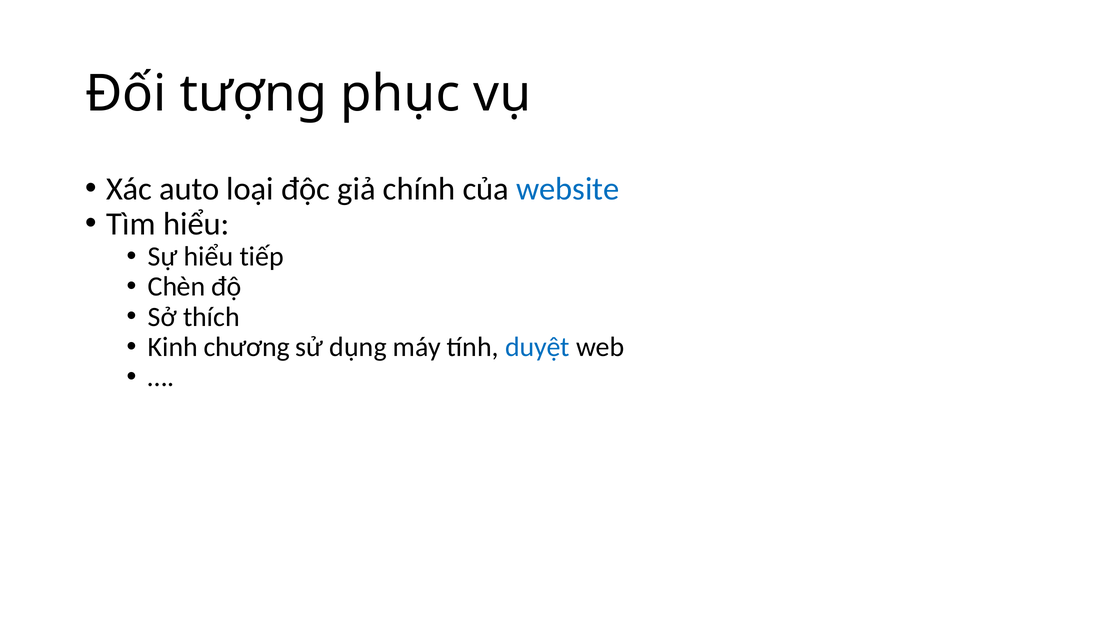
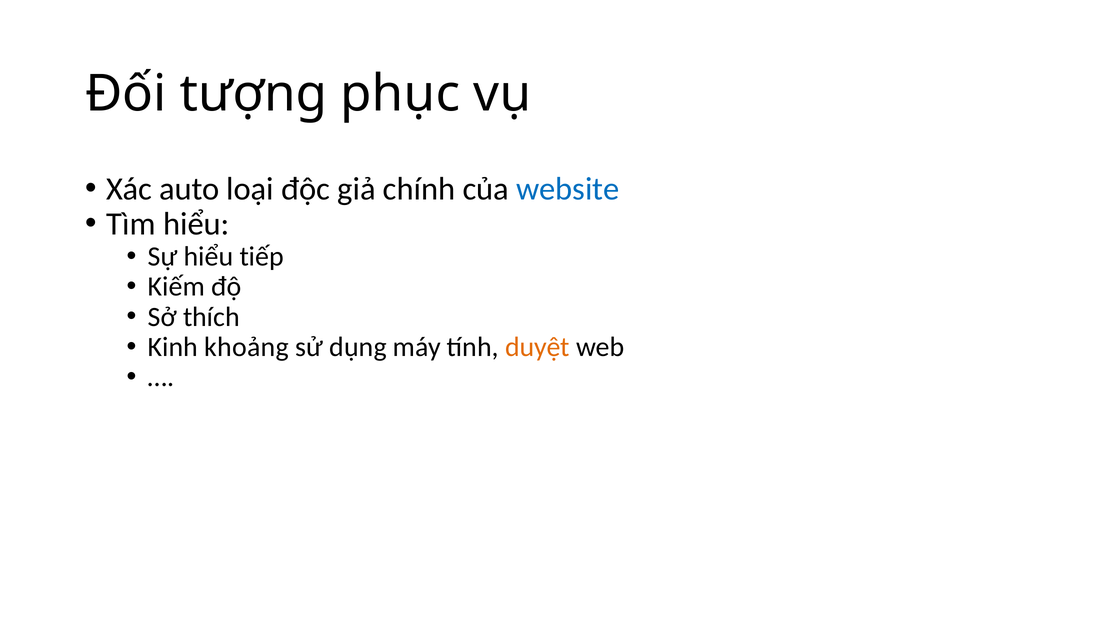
Chèn: Chèn -> Kiếm
chương: chương -> khoảng
duyệt colour: blue -> orange
